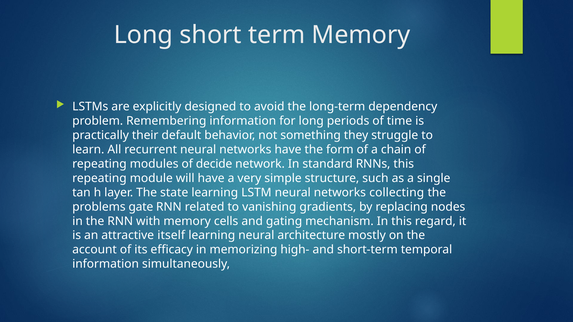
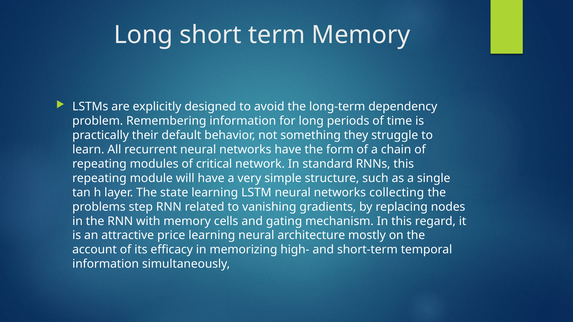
decide: decide -> critical
gate: gate -> step
itself: itself -> price
